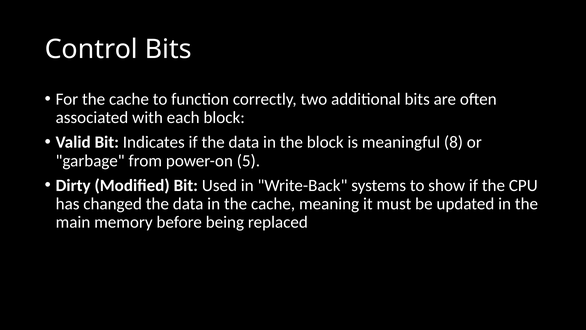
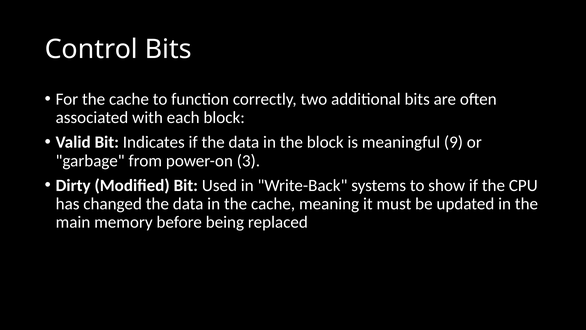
8: 8 -> 9
5: 5 -> 3
